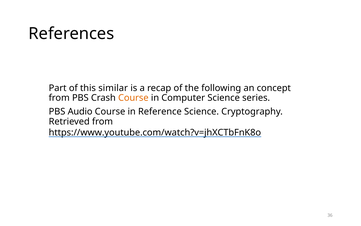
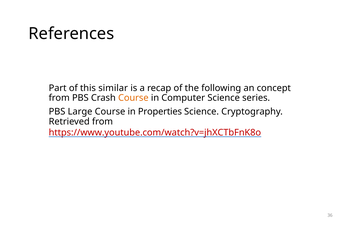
Audio: Audio -> Large
Reference: Reference -> Properties
https://www.youtube.com/watch?v=jhXCTbFnK8o colour: black -> red
